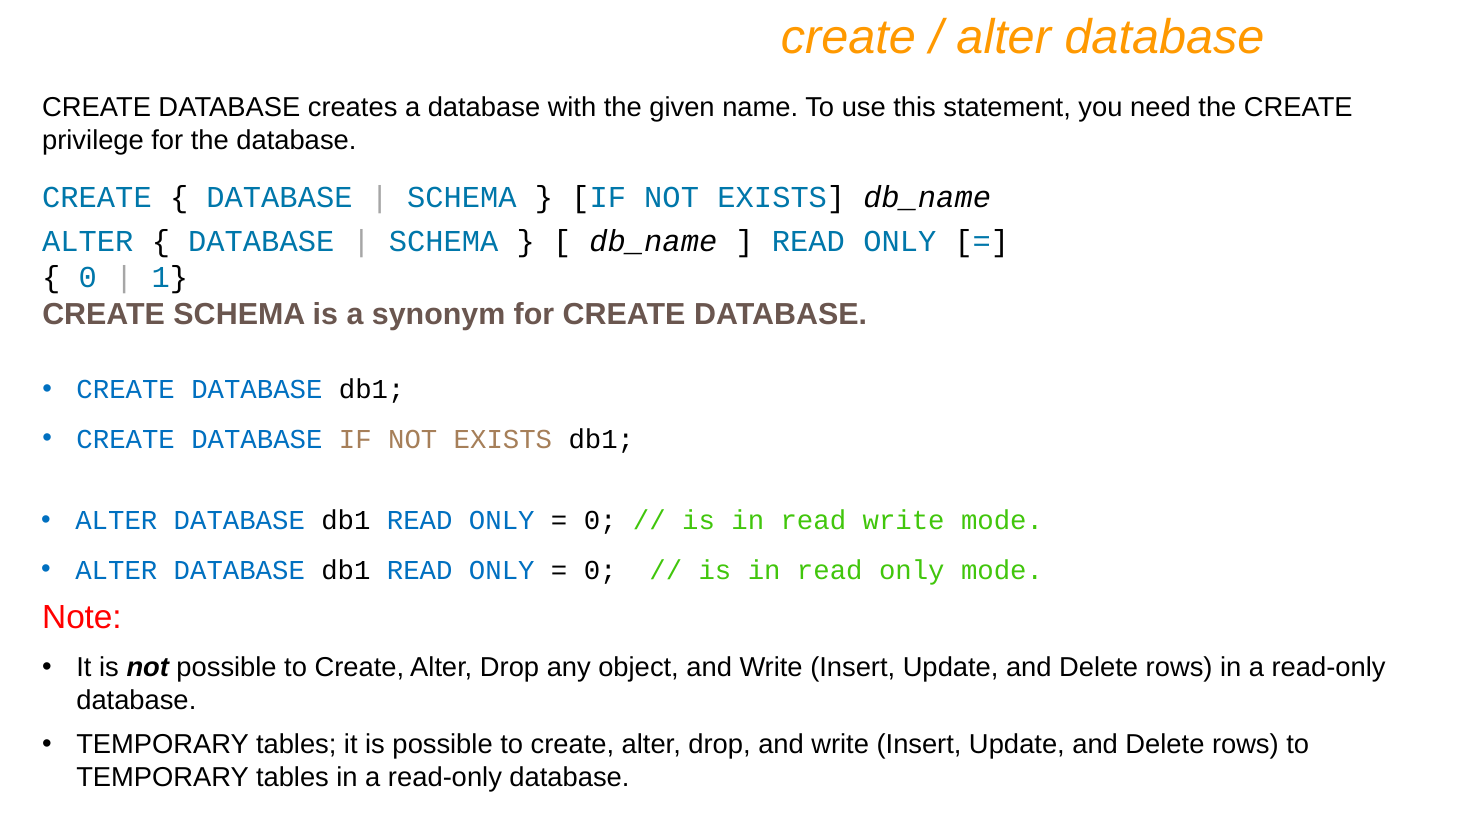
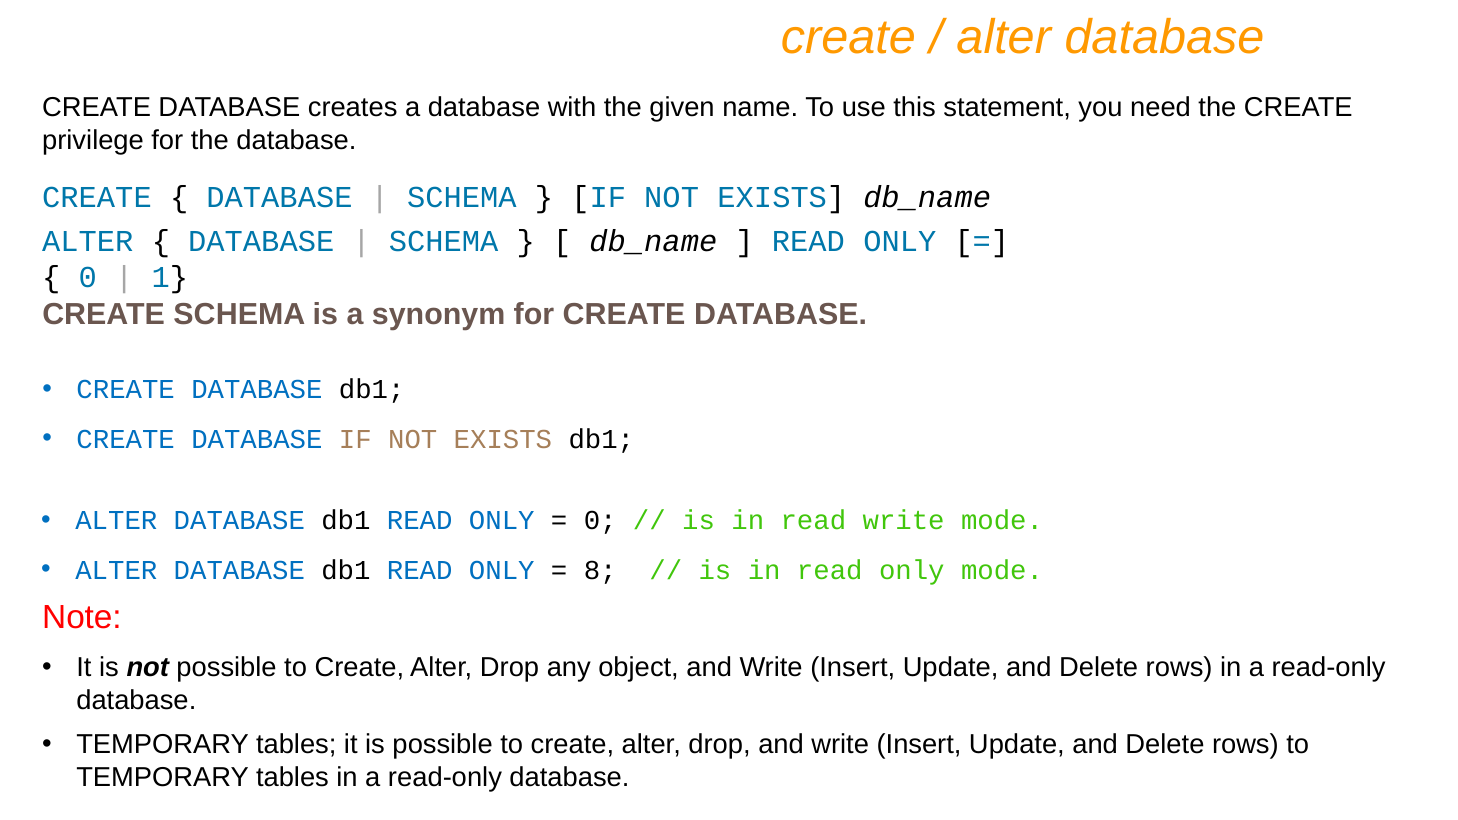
0 at (600, 570): 0 -> 8
